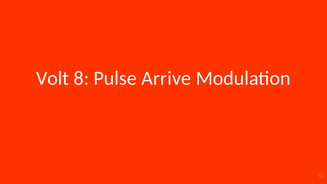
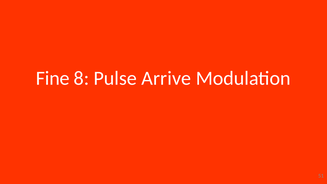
Volt: Volt -> Fine
